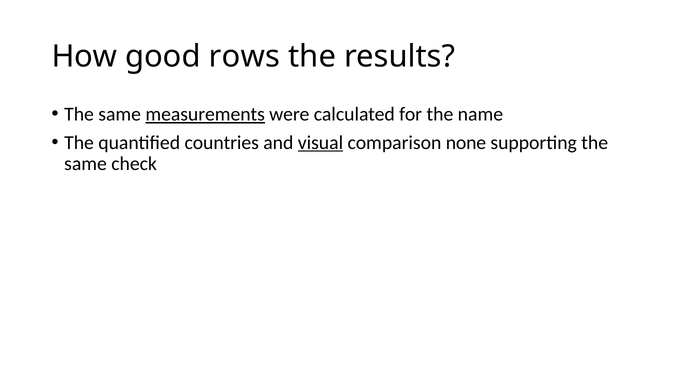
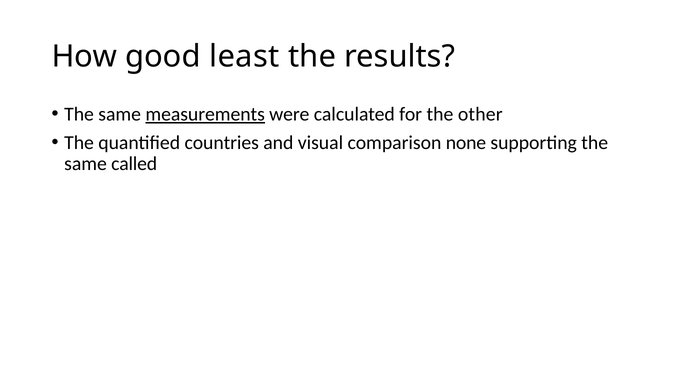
rows: rows -> least
name: name -> other
visual underline: present -> none
check: check -> called
